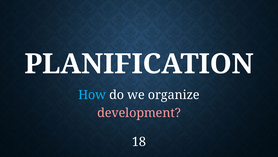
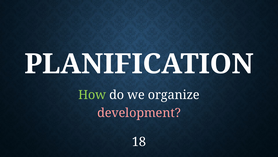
How colour: light blue -> light green
